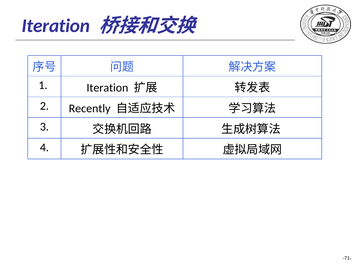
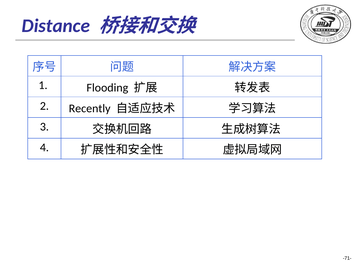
Iteration at (56, 26): Iteration -> Distance
1 Iteration: Iteration -> Flooding
